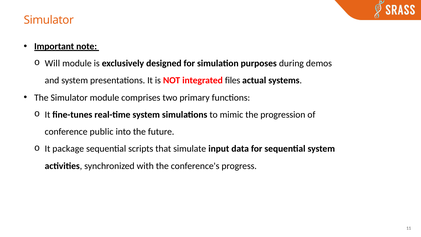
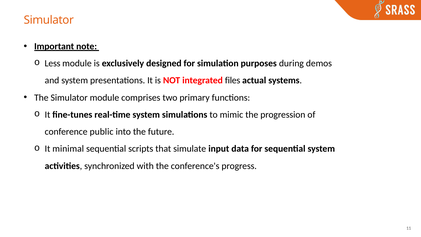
Will: Will -> Less
package: package -> minimal
